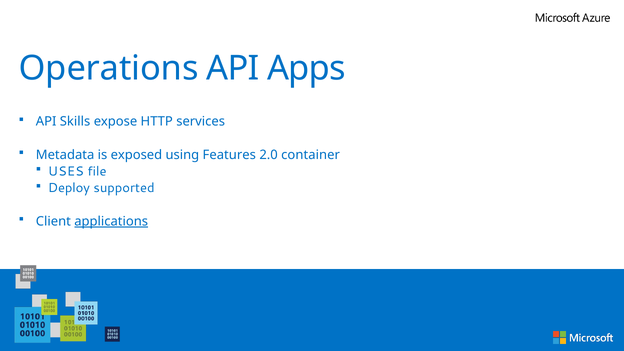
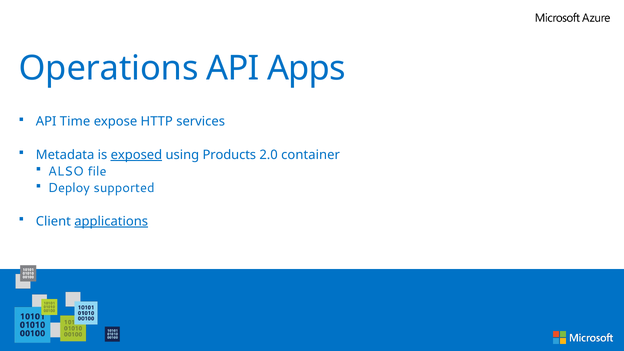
Skills: Skills -> Time
exposed underline: none -> present
Features: Features -> Products
USES: USES -> ALSO
